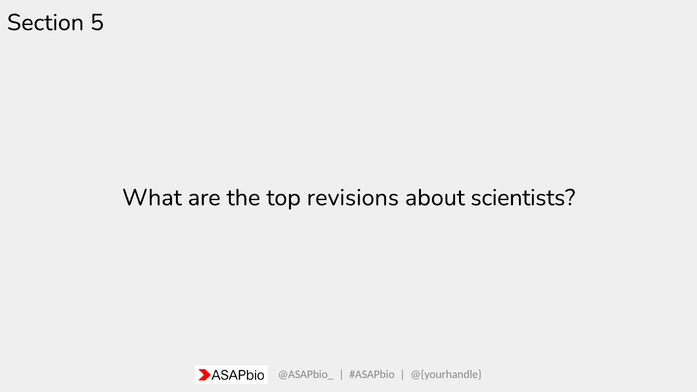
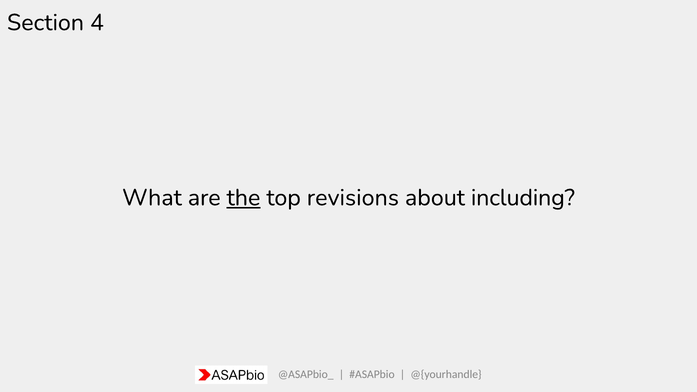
5: 5 -> 4
the underline: none -> present
scientists: scientists -> including
